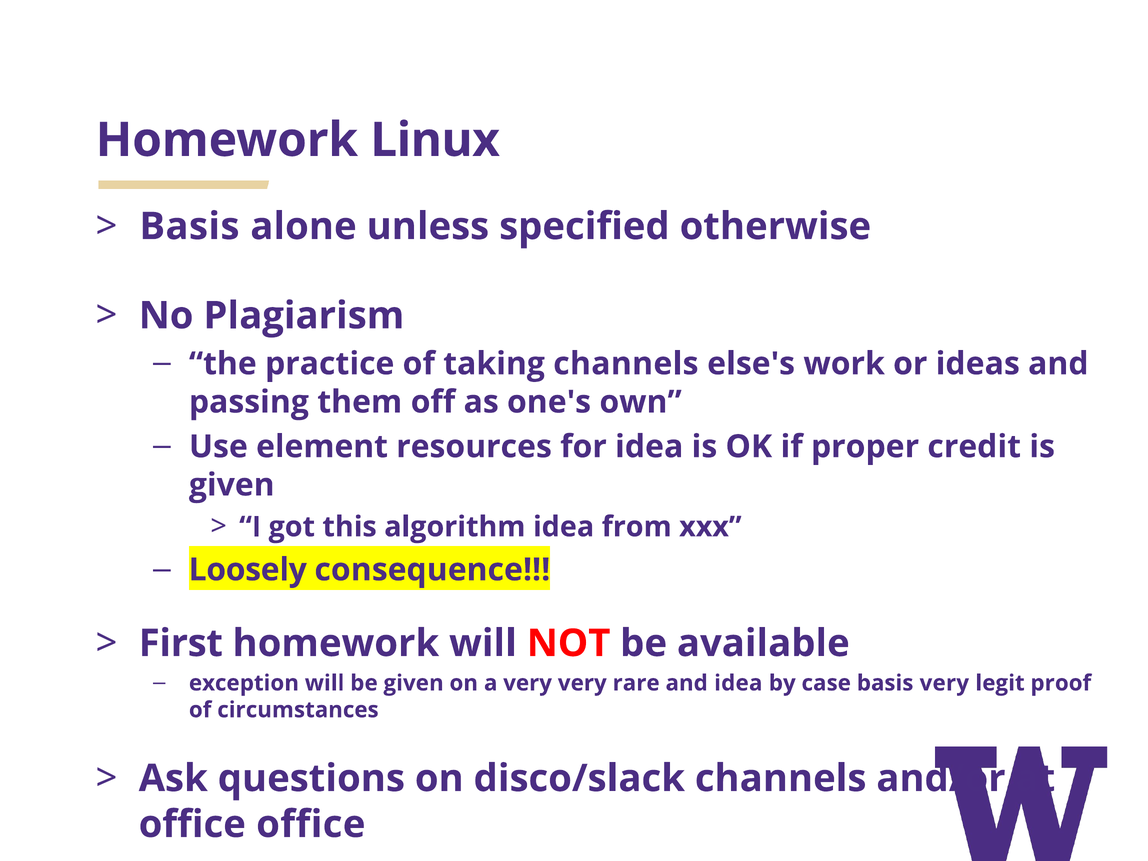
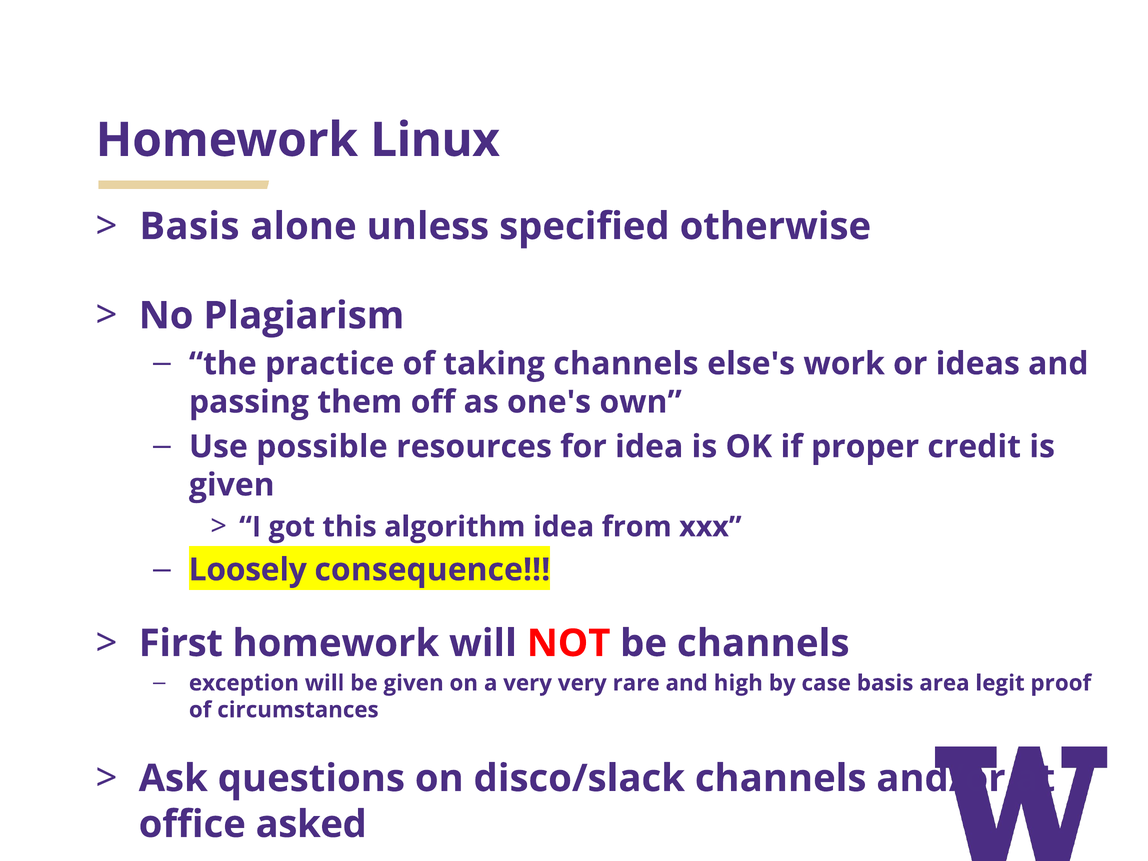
element: element -> possible
be available: available -> channels
and idea: idea -> high
basis very: very -> area
office office: office -> asked
